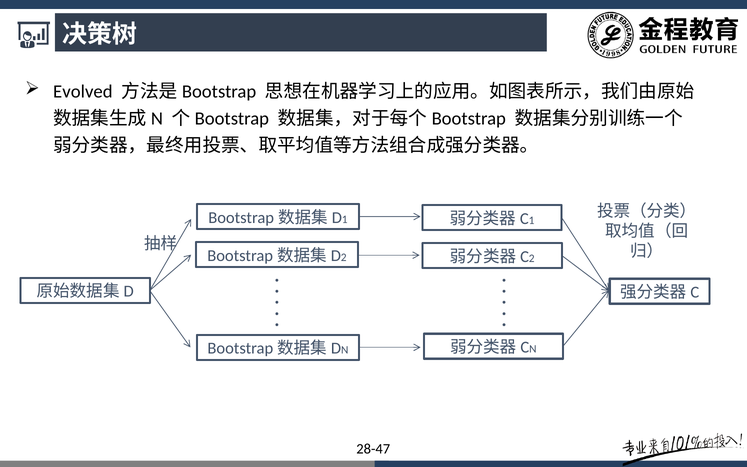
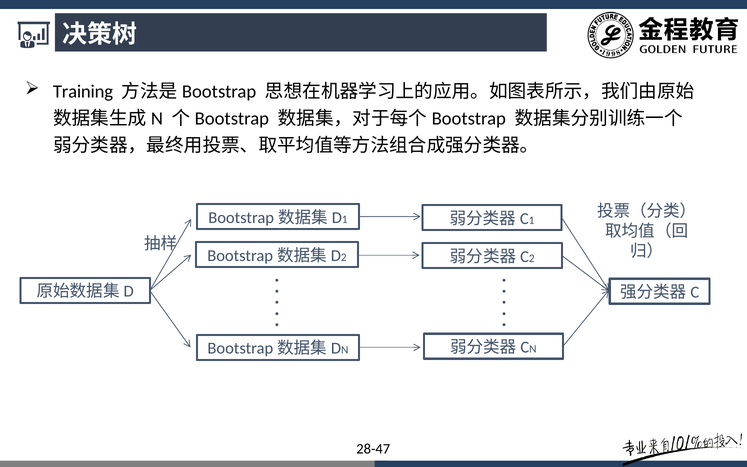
Evolved: Evolved -> Training
